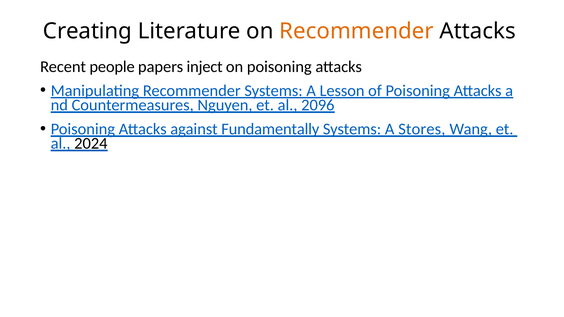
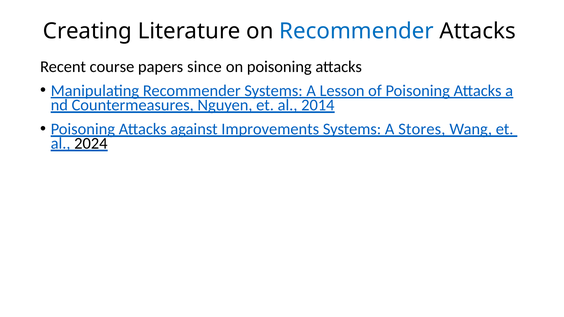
Recommender at (357, 31) colour: orange -> blue
people: people -> course
inject: inject -> since
2096: 2096 -> 2014
Fundamentally: Fundamentally -> Improvements
